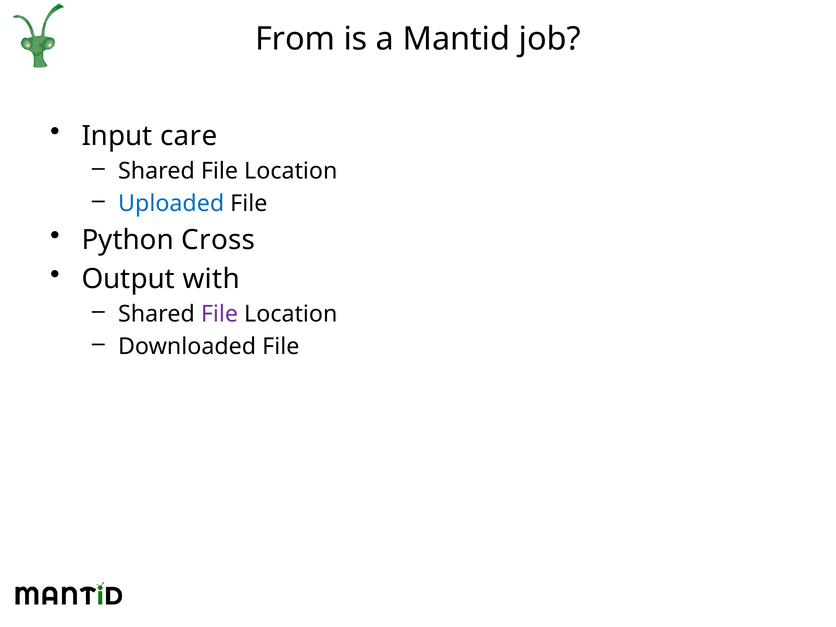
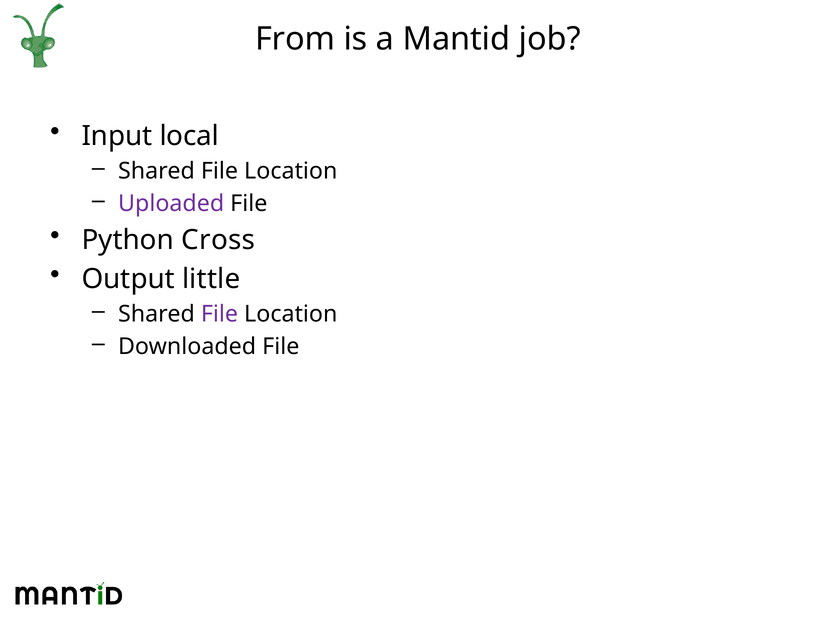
care: care -> local
Uploaded colour: blue -> purple
with: with -> little
